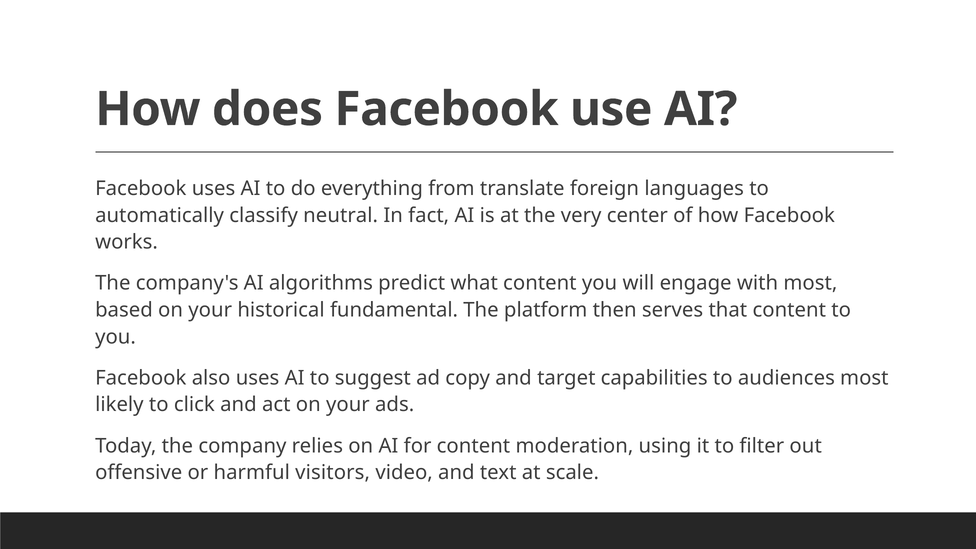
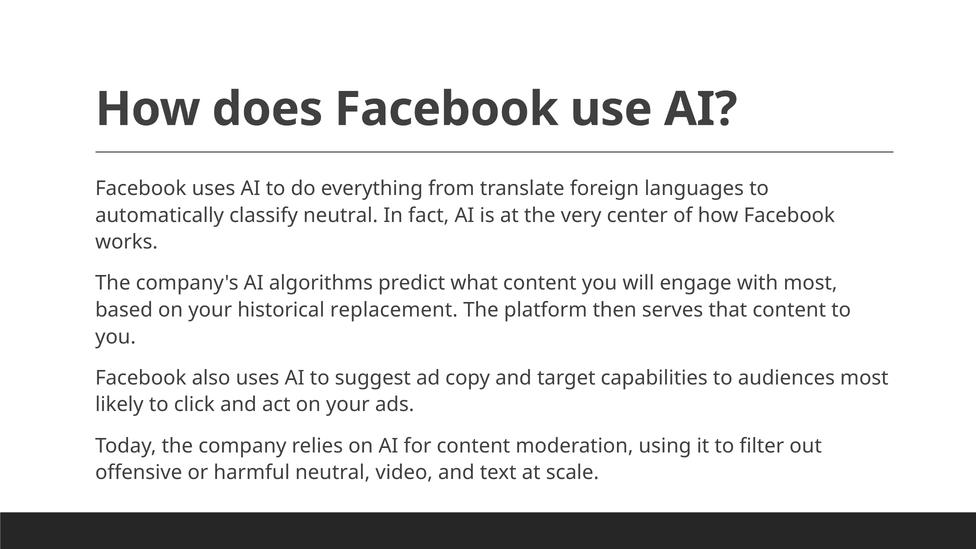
fundamental: fundamental -> replacement
harmful visitors: visitors -> neutral
